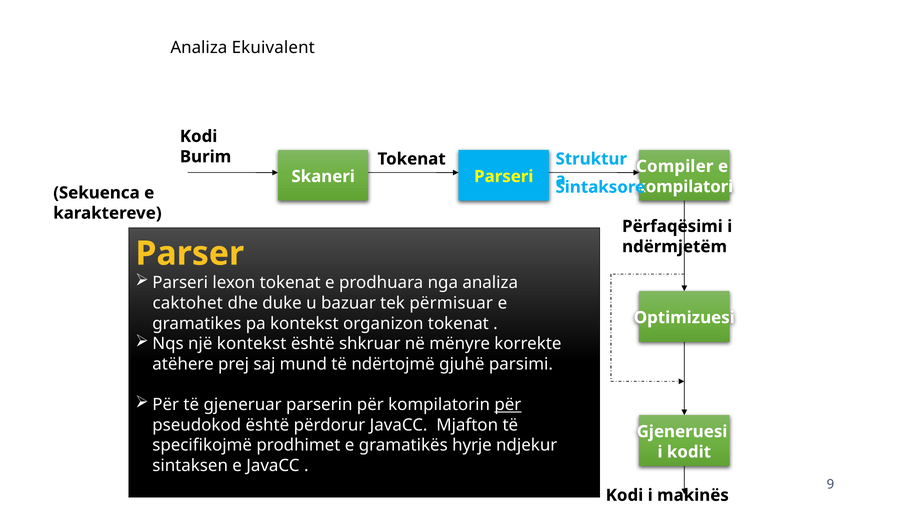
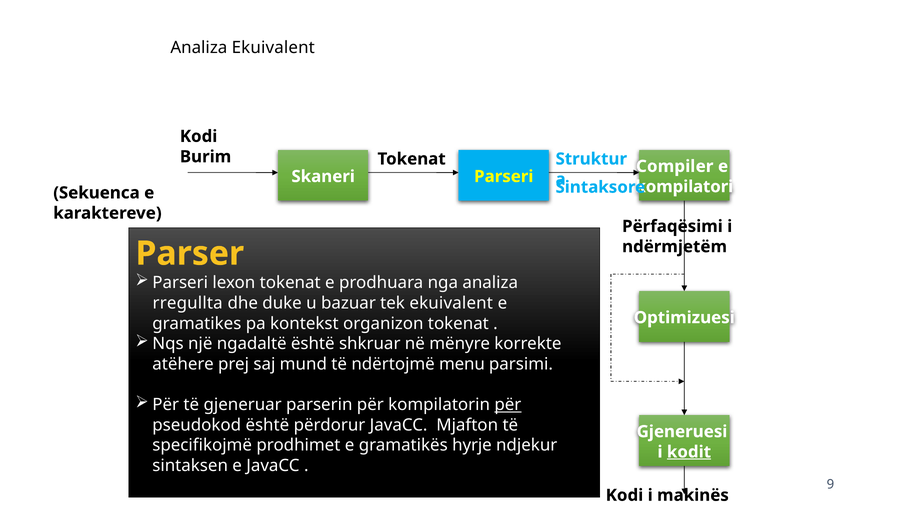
caktohet: caktohet -> rregullta
tek përmisuar: përmisuar -> ekuivalent
një kontekst: kontekst -> ngadaltë
gjuhë: gjuhë -> menu
kodit underline: none -> present
